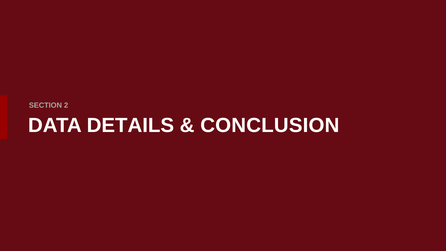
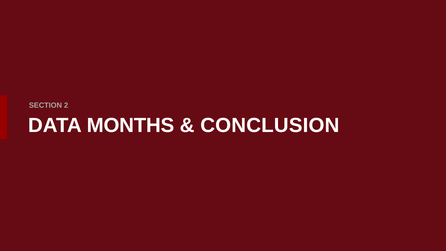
DETAILS: DETAILS -> MONTHS
